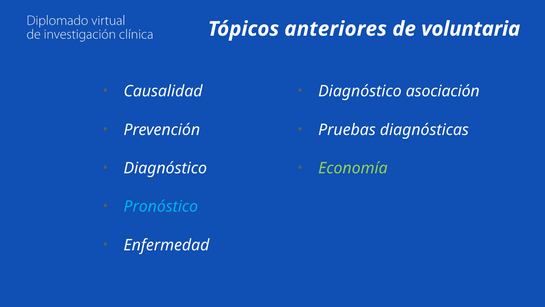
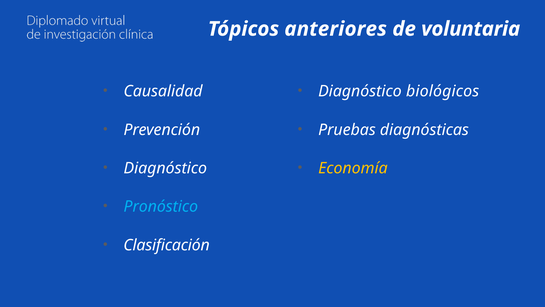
asociación: asociación -> biológicos
Economía colour: light green -> yellow
Enfermedad: Enfermedad -> Clasificación
